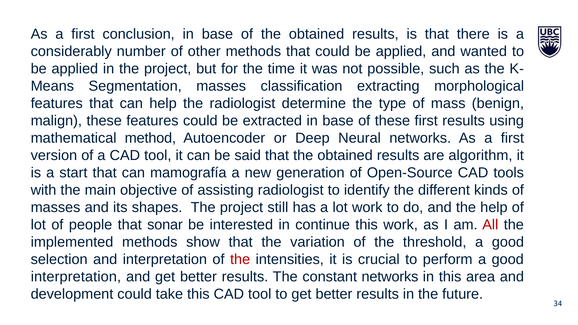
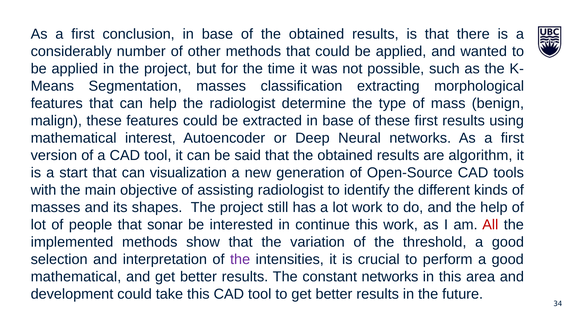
method: method -> interest
mamografía: mamografía -> visualization
the at (240, 260) colour: red -> purple
interpretation at (76, 277): interpretation -> mathematical
